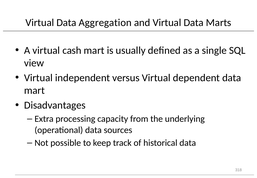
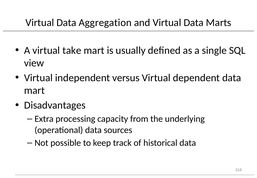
cash: cash -> take
